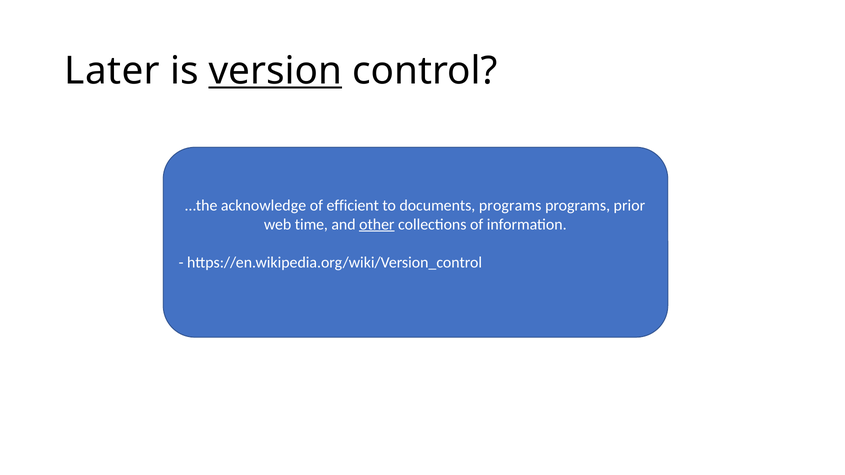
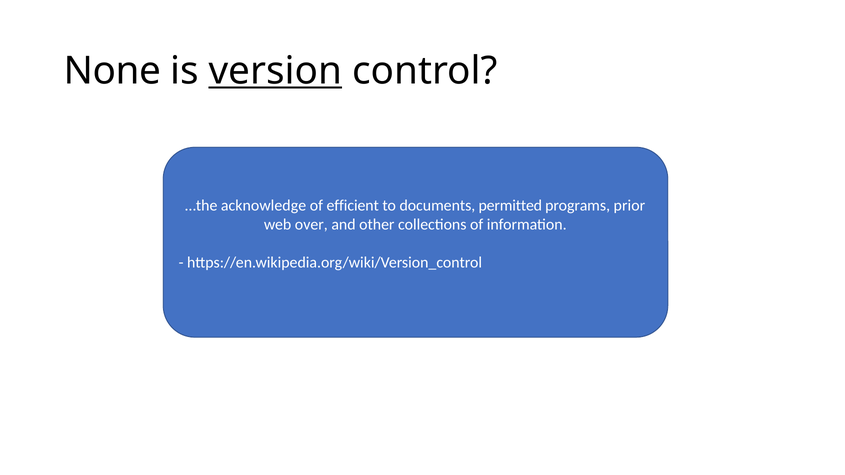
Later: Later -> None
documents programs: programs -> permitted
time: time -> over
other underline: present -> none
